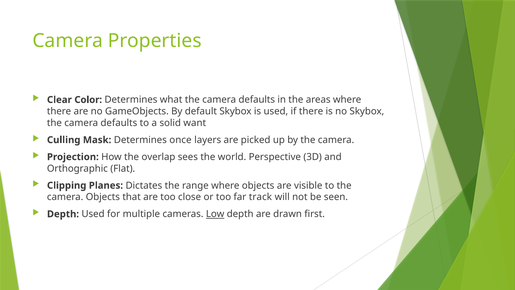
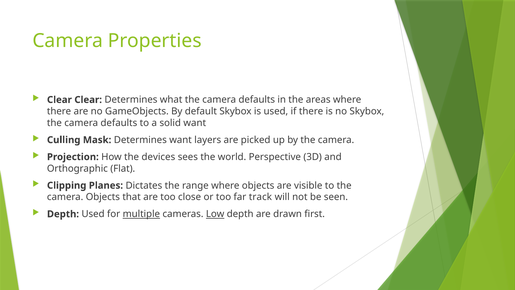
Clear Color: Color -> Clear
Determines once: once -> want
overlap: overlap -> devices
multiple underline: none -> present
